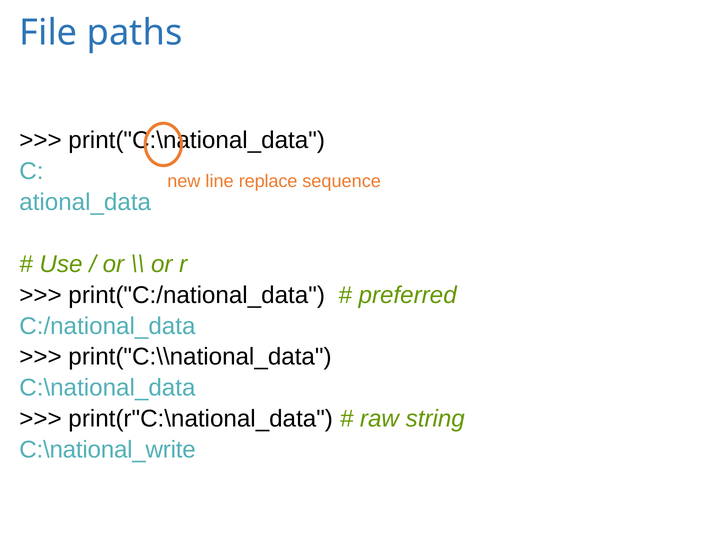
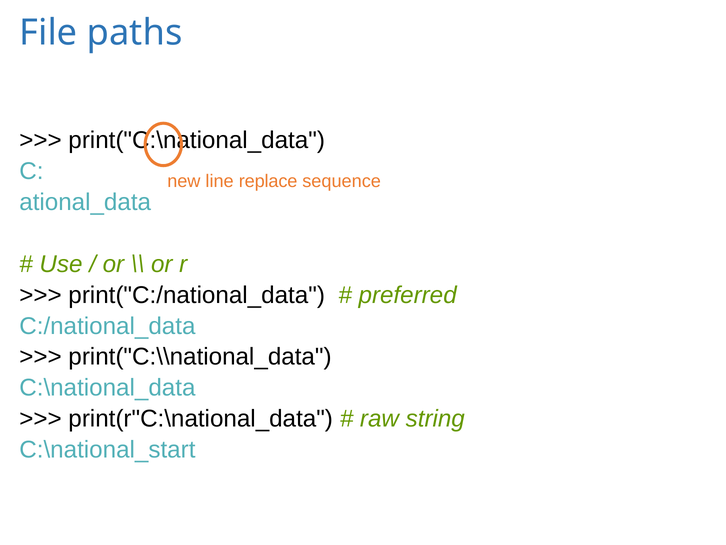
C:\national_write: C:\national_write -> C:\national_start
